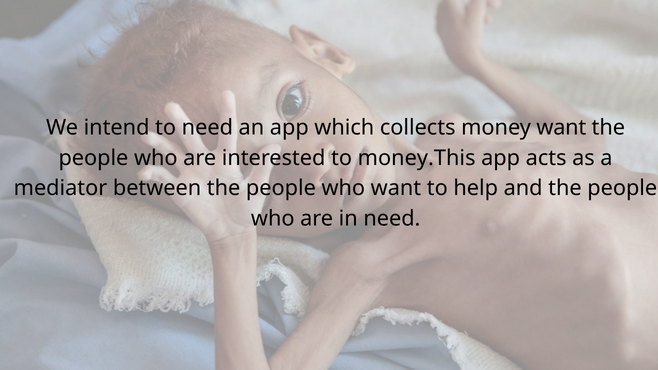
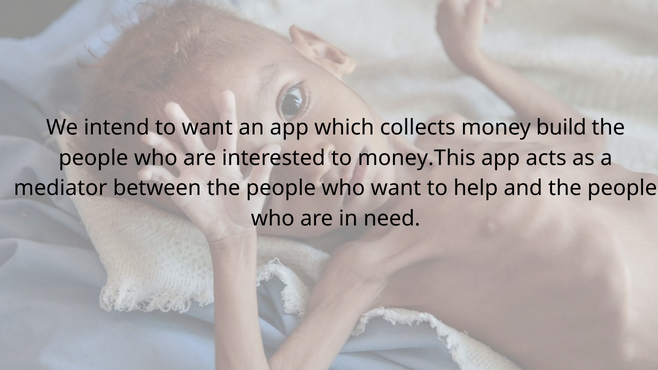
to need: need -> want
money want: want -> build
